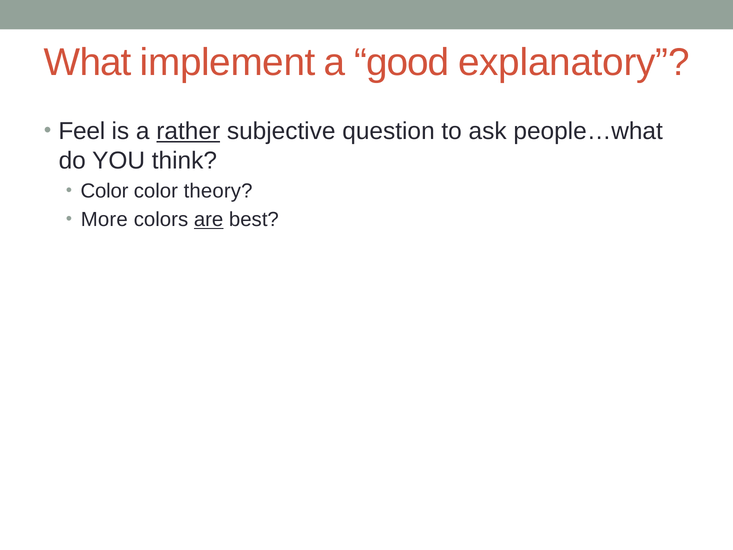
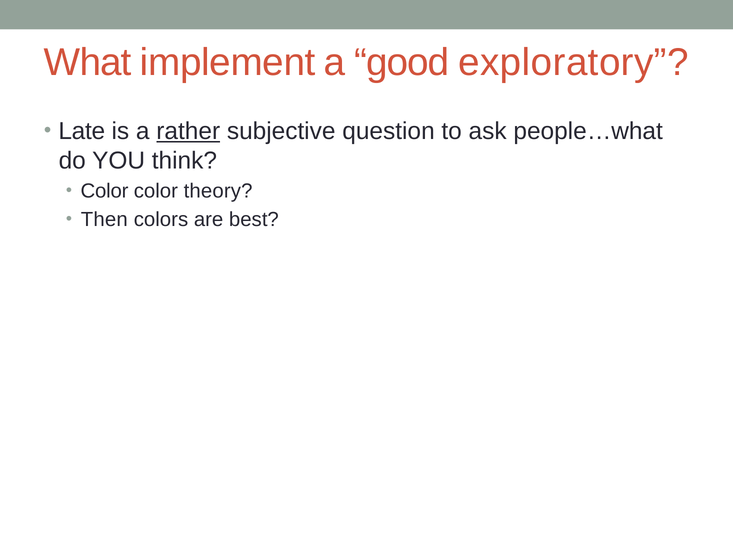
explanatory: explanatory -> exploratory
Feel: Feel -> Late
More: More -> Then
are underline: present -> none
